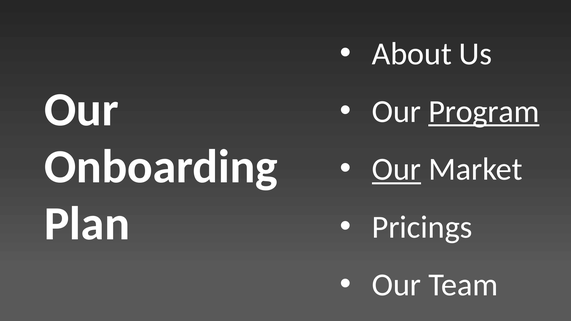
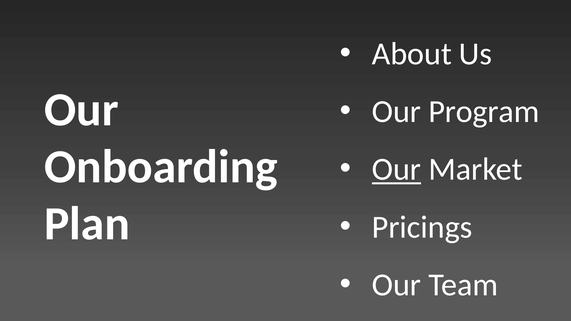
Program underline: present -> none
